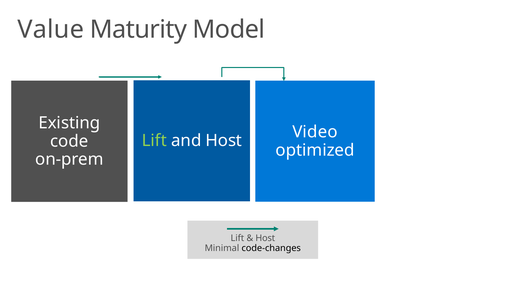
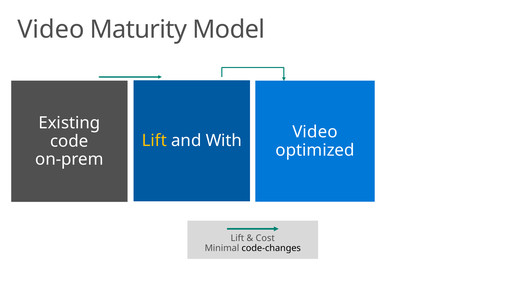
Value at (51, 30): Value -> Video
Lift at (154, 141) colour: light green -> yellow
and Host: Host -> With
Host at (265, 238): Host -> Cost
